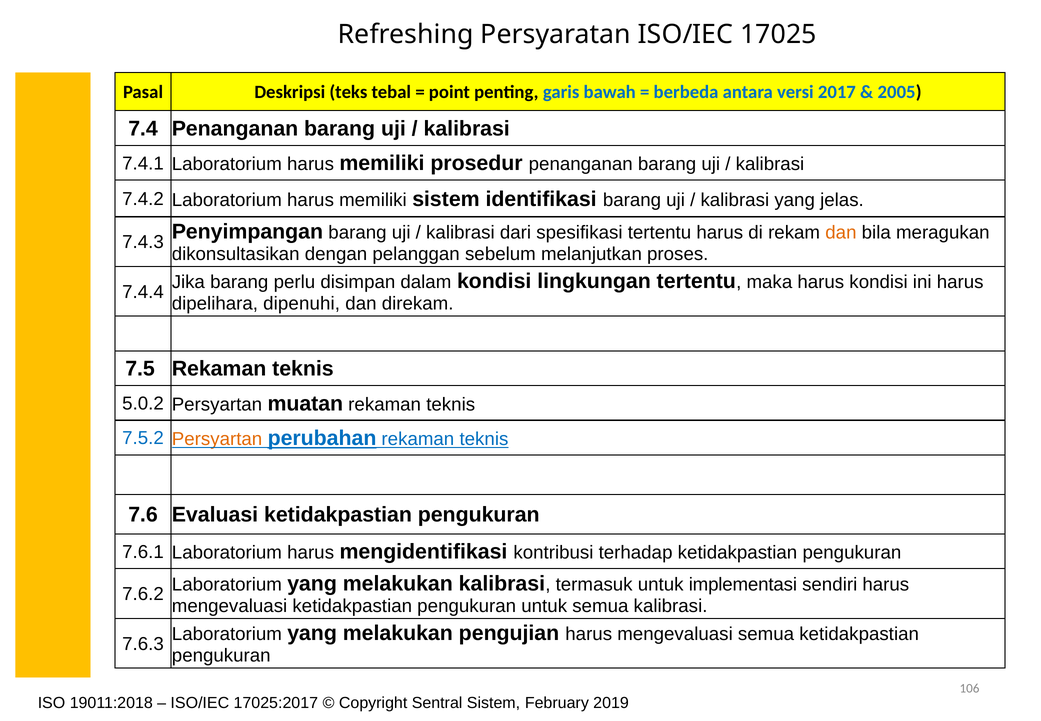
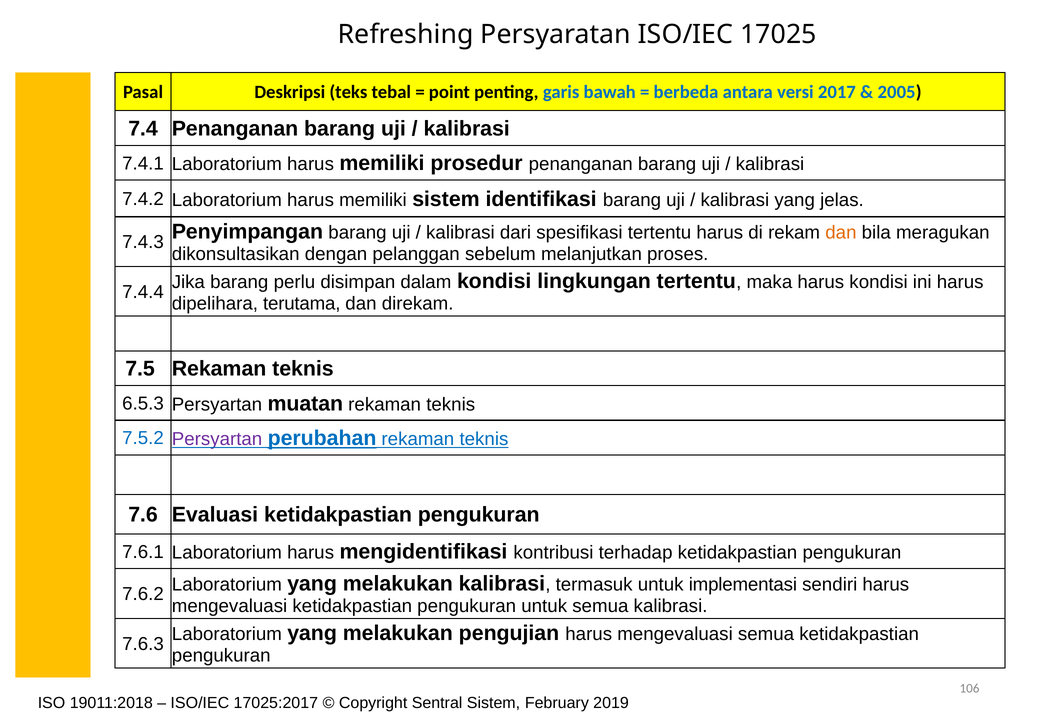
dipenuhi: dipenuhi -> terutama
5.0.2: 5.0.2 -> 6.5.3
Persyartan at (217, 439) colour: orange -> purple
